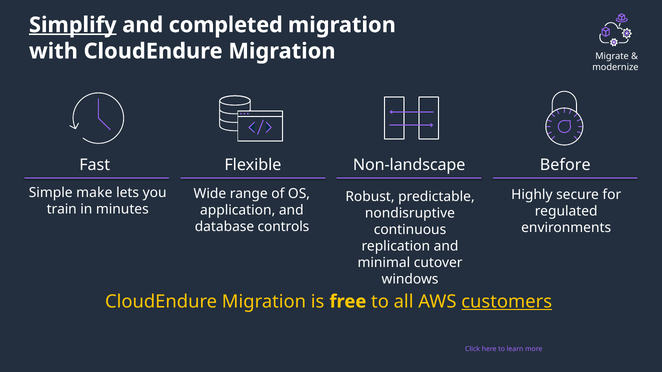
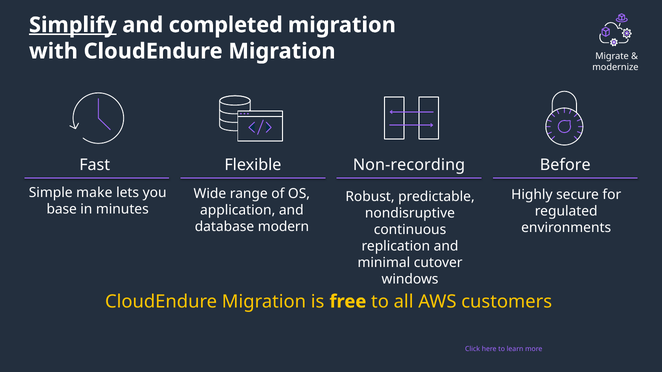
Non-landscape: Non-landscape -> Non-recording
train: train -> base
controls: controls -> modern
customers underline: present -> none
